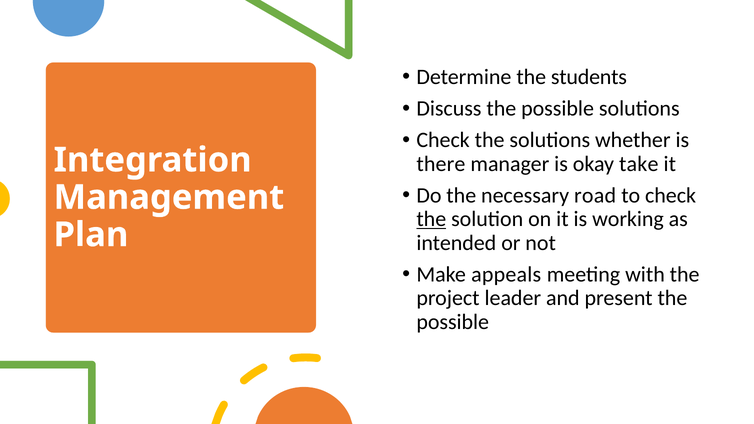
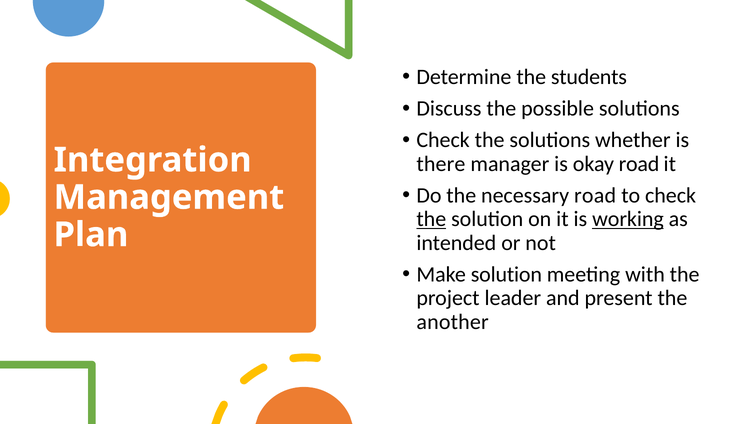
okay take: take -> road
working underline: none -> present
Make appeals: appeals -> solution
possible at (453, 322): possible -> another
